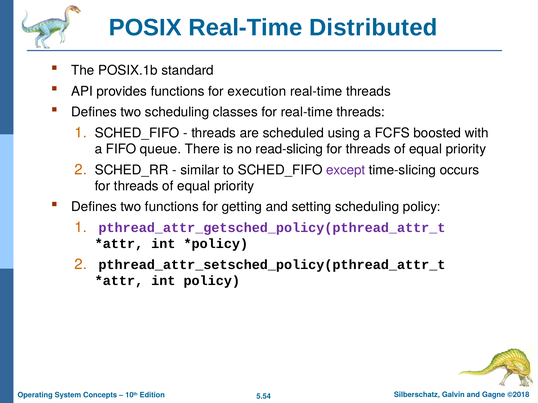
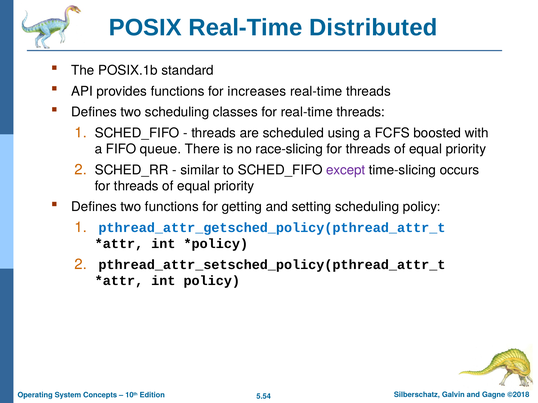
execution: execution -> increases
read-slicing: read-slicing -> race-slicing
pthread_attr_getsched_policy(pthread_attr_t colour: purple -> blue
